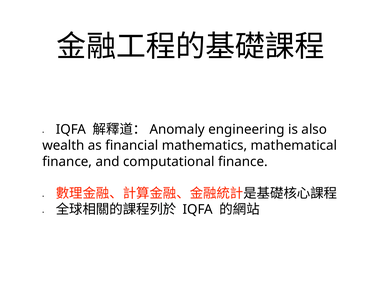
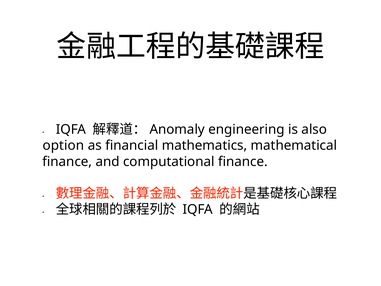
wealth: wealth -> option
